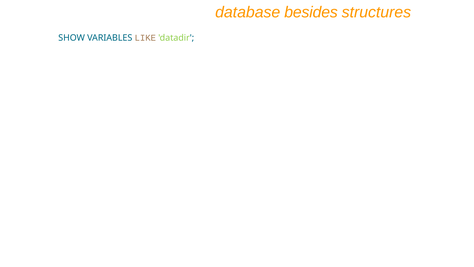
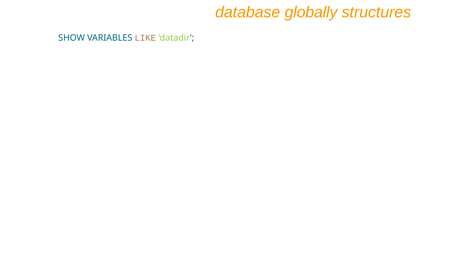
besides: besides -> globally
